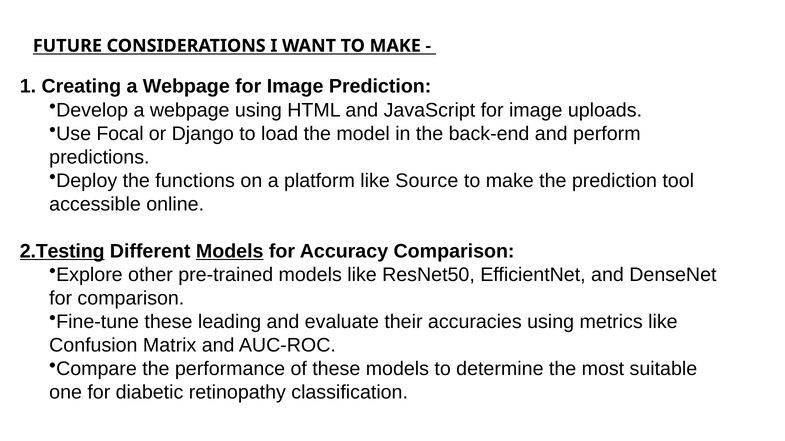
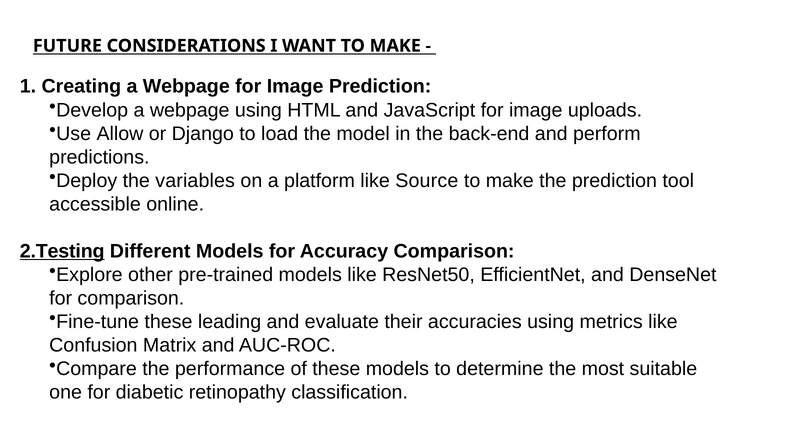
Focal: Focal -> Allow
functions: functions -> variables
Models at (230, 251) underline: present -> none
